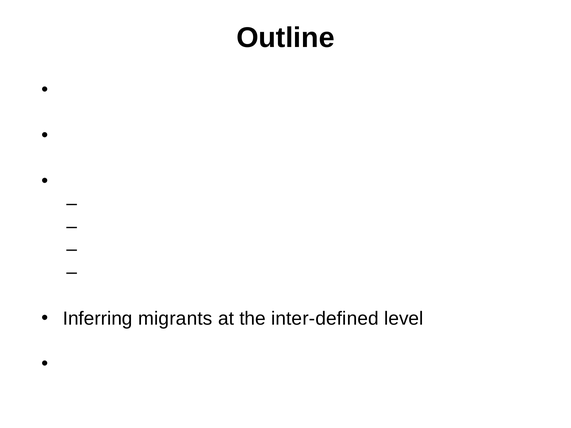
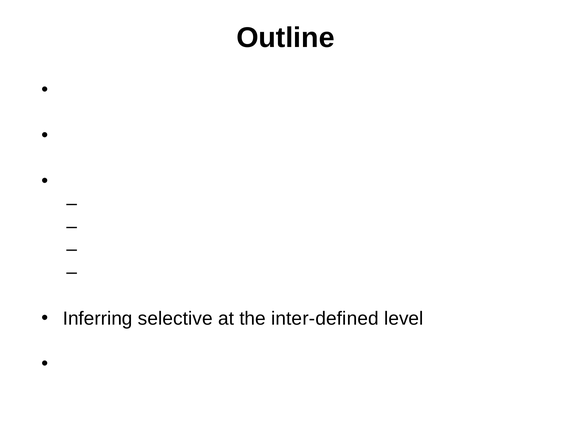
migrants: migrants -> selective
